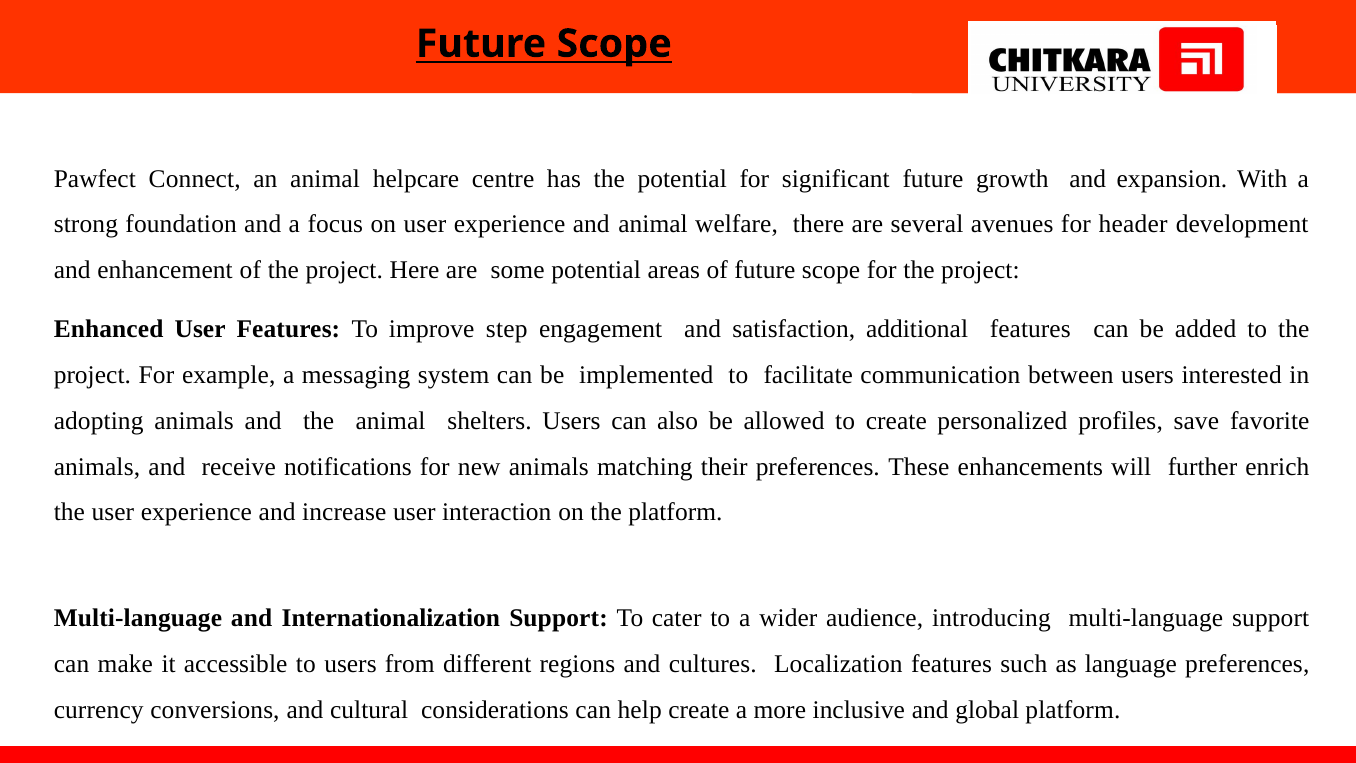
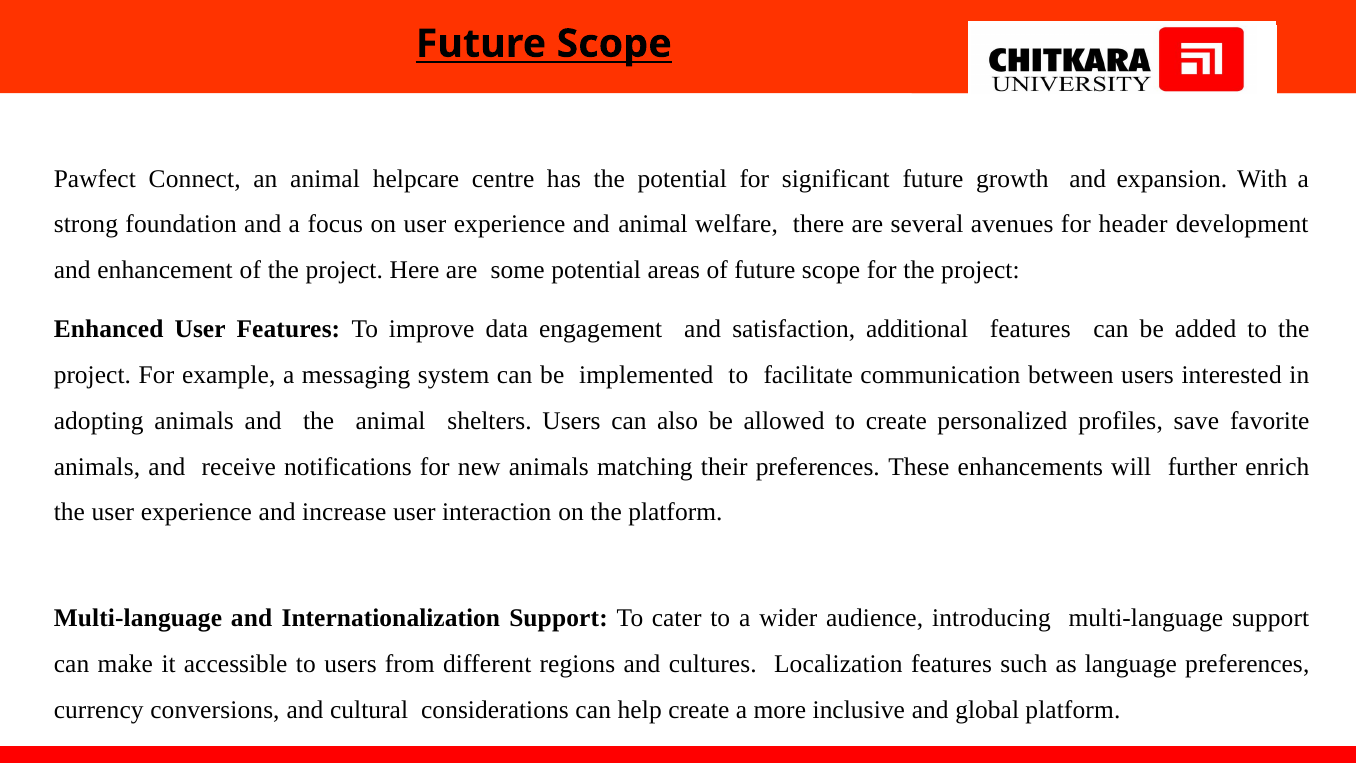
step: step -> data
